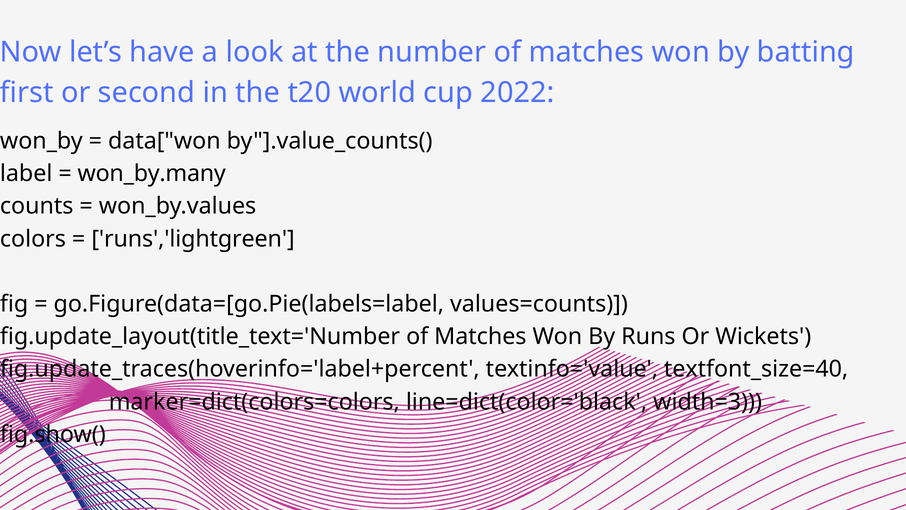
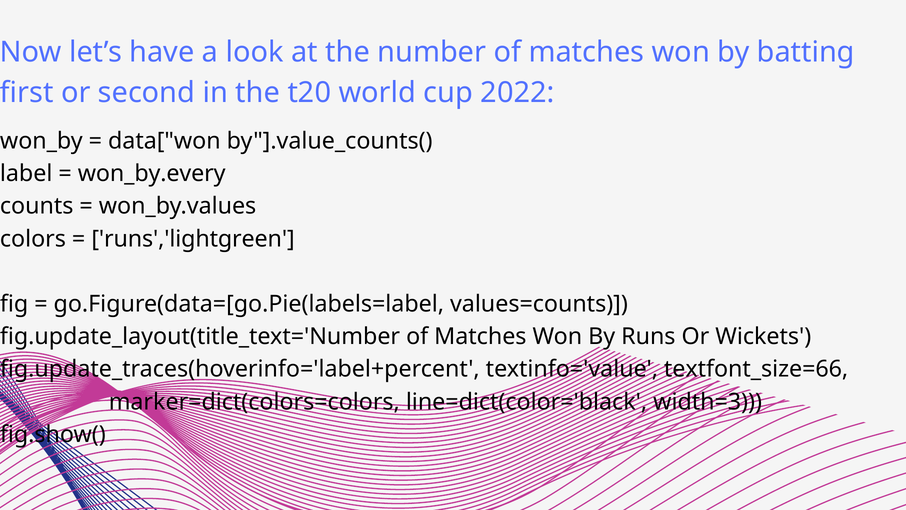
won_by.many: won_by.many -> won_by.every
textfont_size=40: textfont_size=40 -> textfont_size=66
